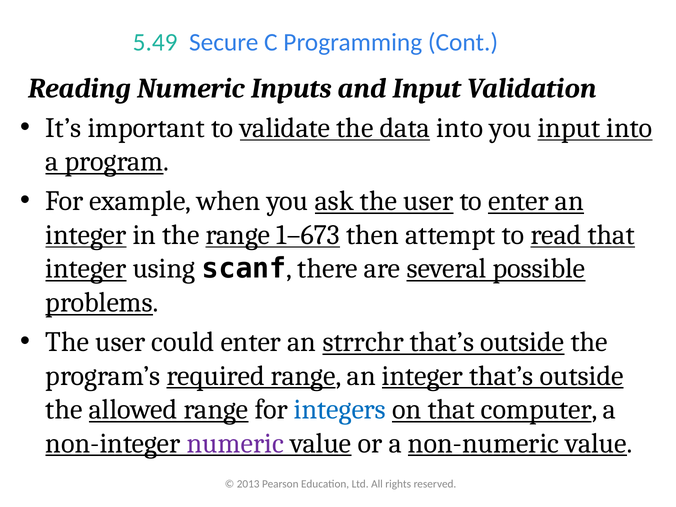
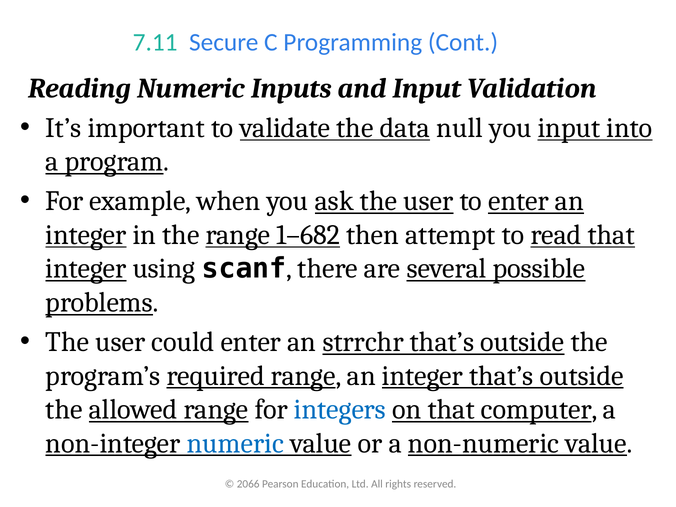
5.49: 5.49 -> 7.11
data into: into -> null
1–673: 1–673 -> 1–682
numeric at (235, 443) colour: purple -> blue
2013: 2013 -> 2066
